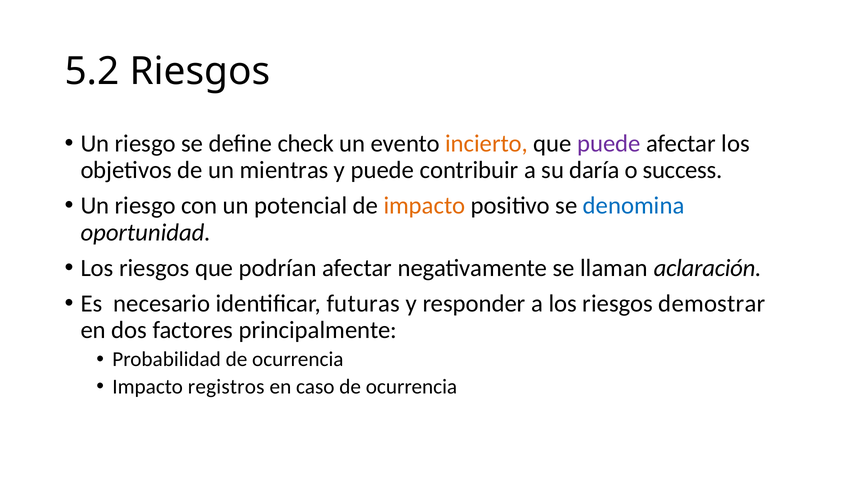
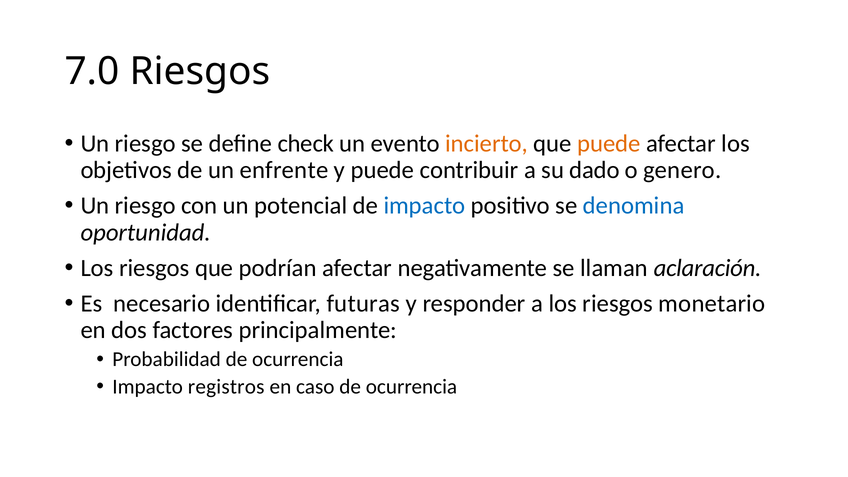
5.2: 5.2 -> 7.0
puede at (609, 143) colour: purple -> orange
mientras: mientras -> enfrente
daría: daría -> dado
success: success -> genero
impacto at (424, 206) colour: orange -> blue
demostrar: demostrar -> monetario
